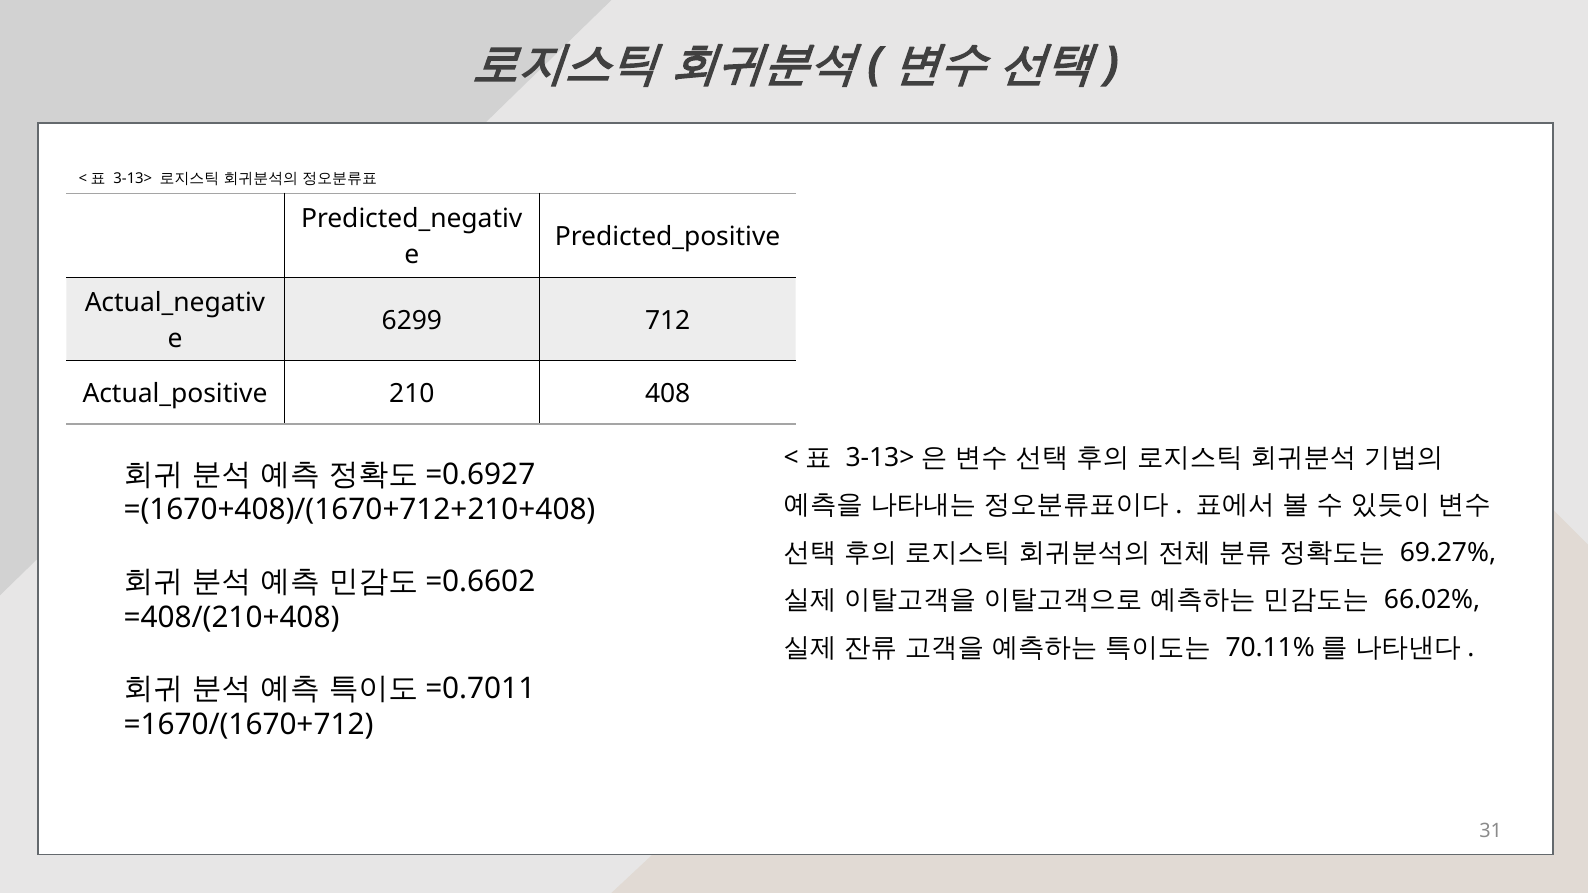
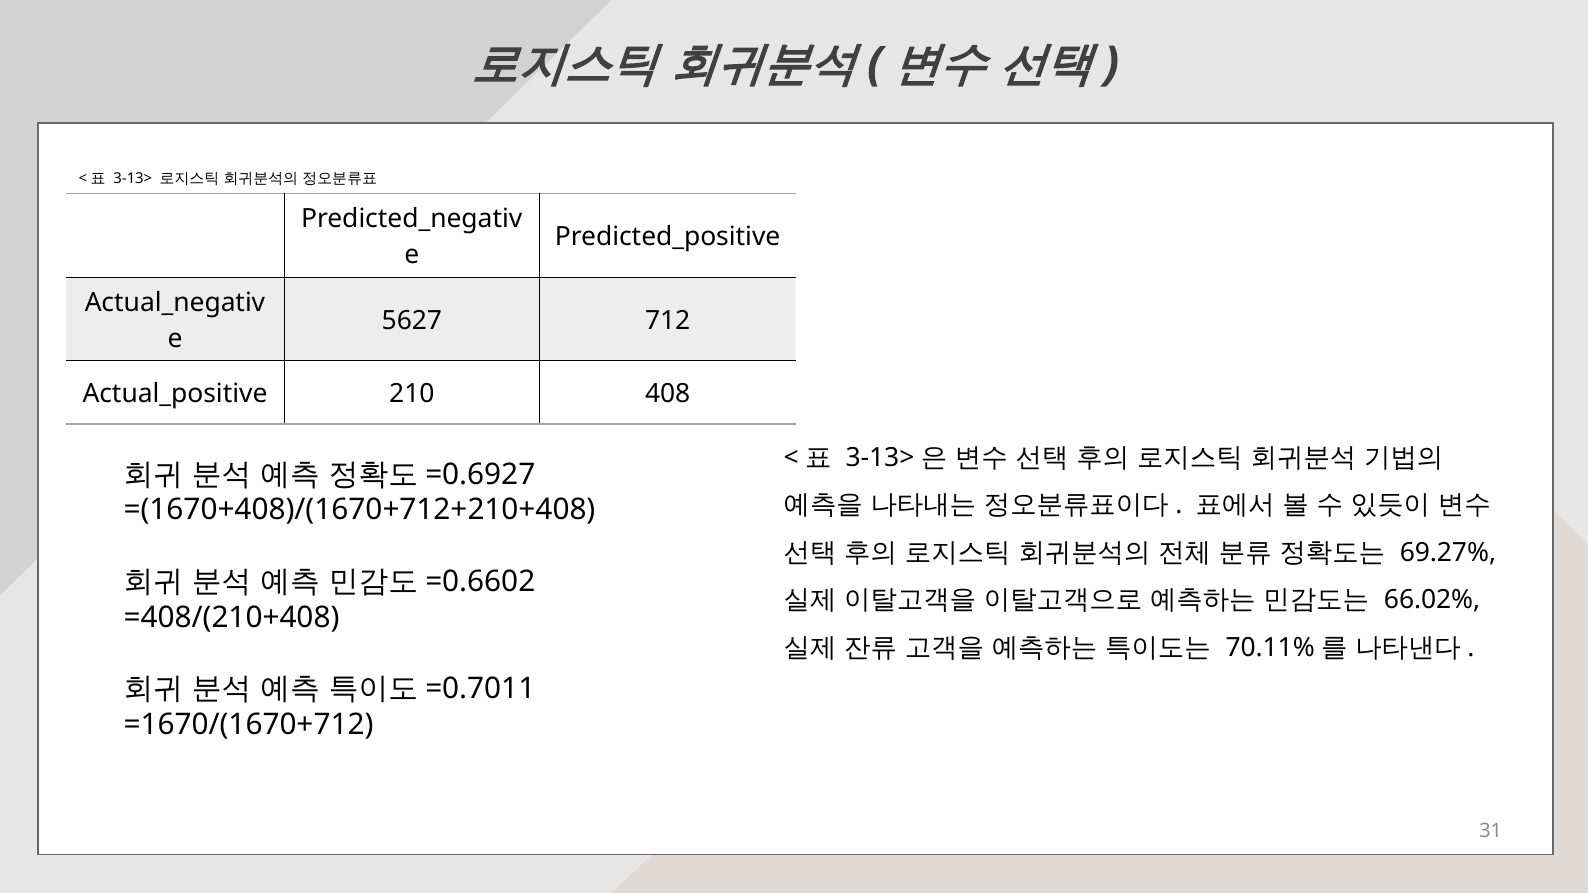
6299: 6299 -> 5627
